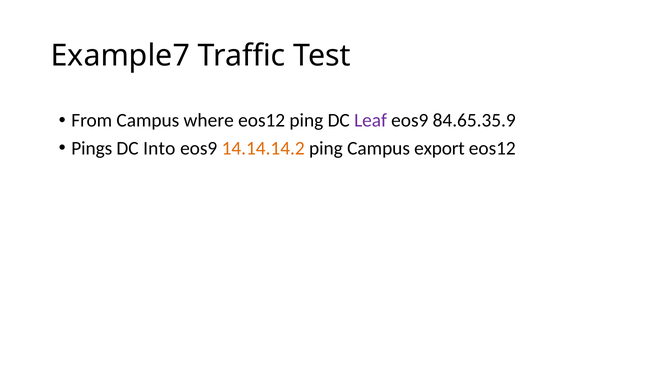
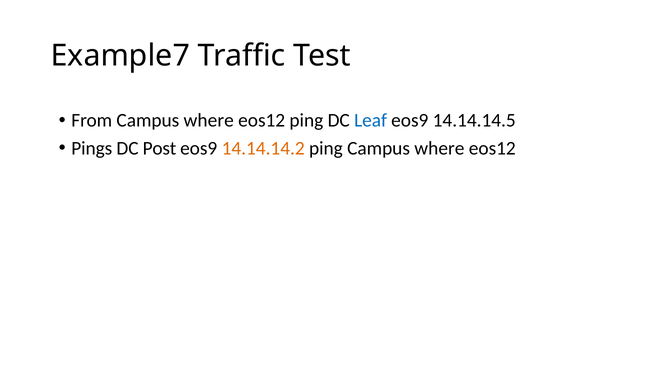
Leaf colour: purple -> blue
84.65.35.9: 84.65.35.9 -> 14.14.14.5
Into: Into -> Post
ping Campus export: export -> where
